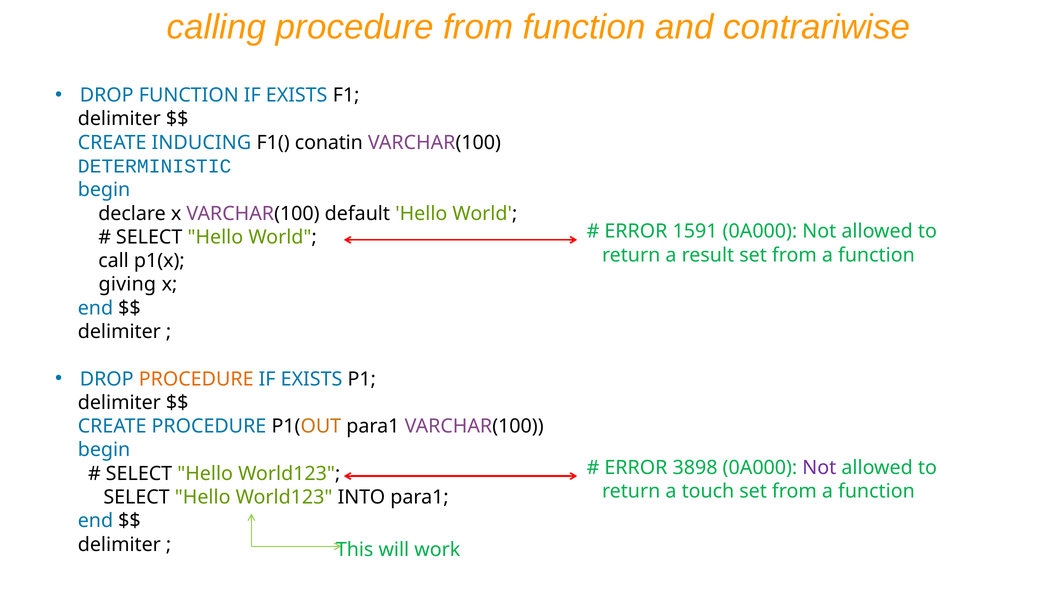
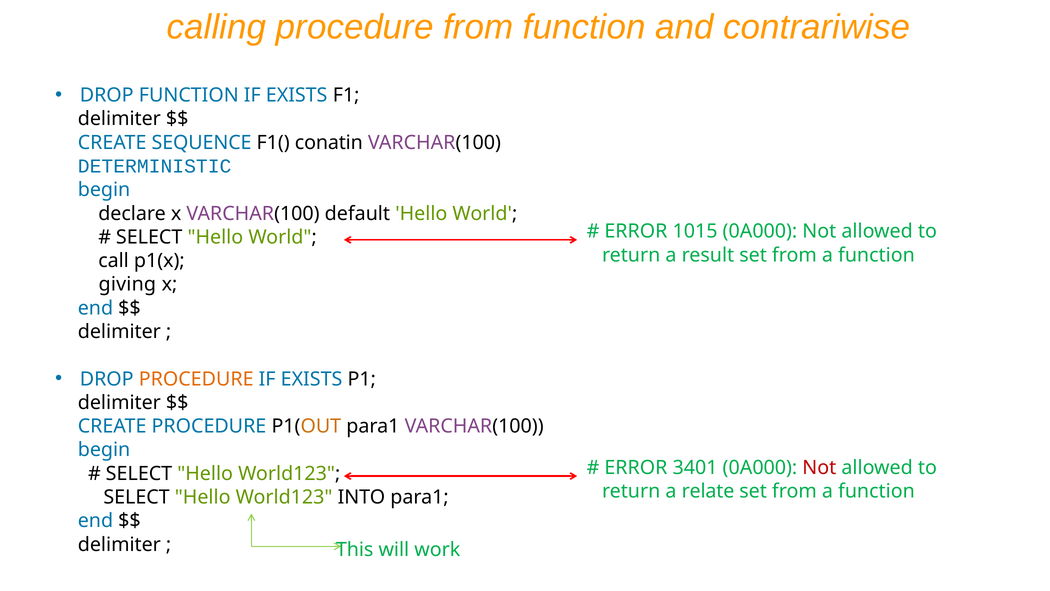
INDUCING: INDUCING -> SEQUENCE
1591: 1591 -> 1015
3898: 3898 -> 3401
Not at (819, 467) colour: purple -> red
touch: touch -> relate
